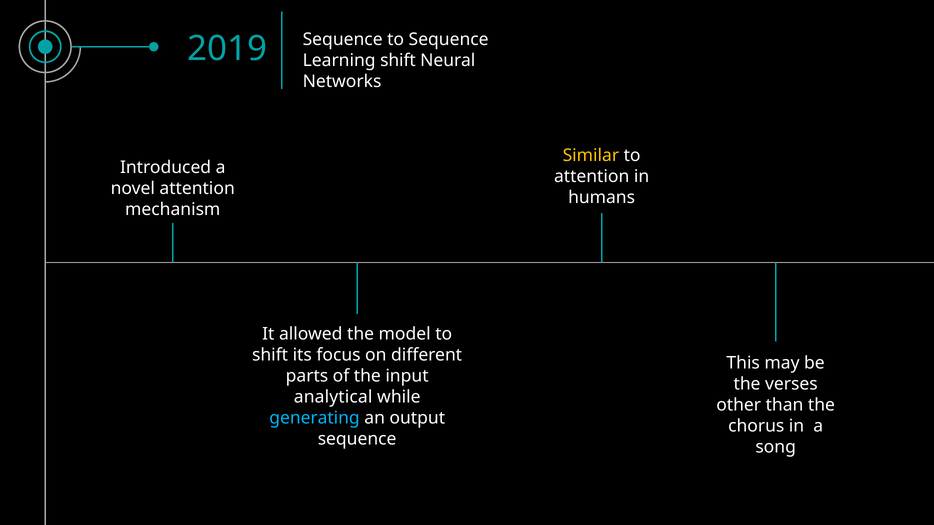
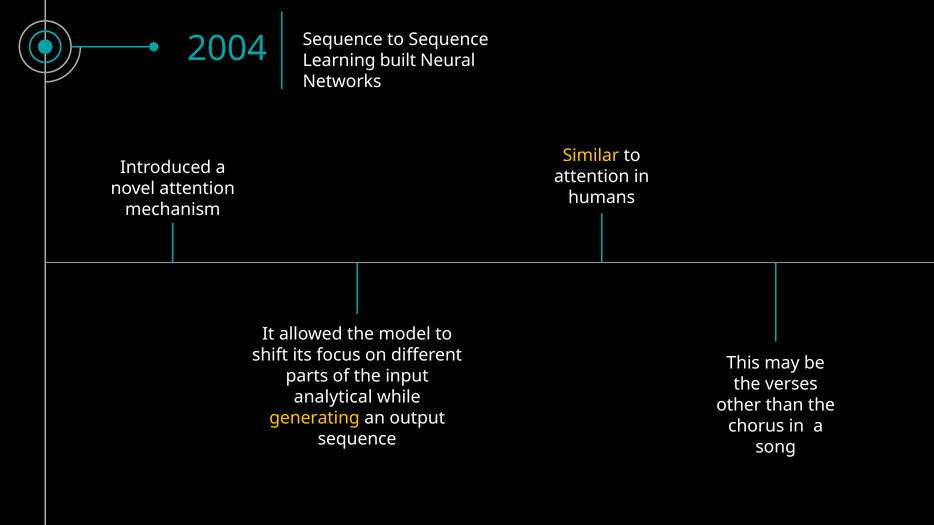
2019: 2019 -> 2004
Learning shift: shift -> built
generating colour: light blue -> yellow
